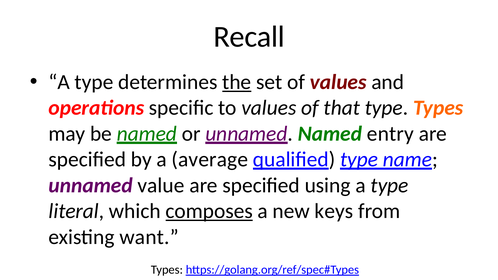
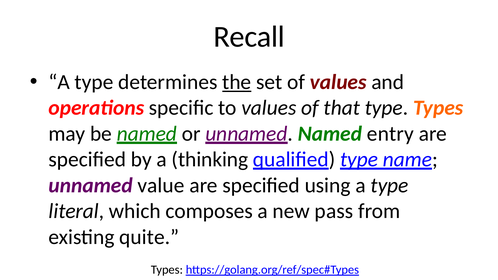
average: average -> thinking
composes underline: present -> none
keys: keys -> pass
want: want -> quite
